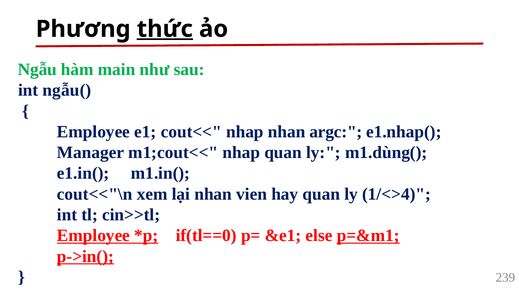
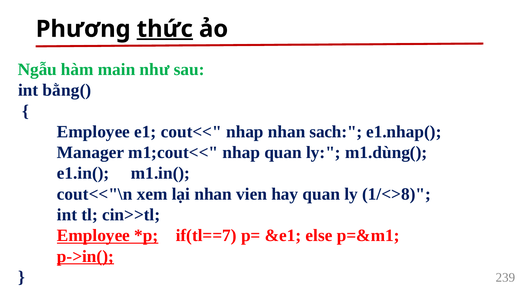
ngẫu(: ngẫu( -> bằng(
argc: argc -> sach
1/<>4: 1/<>4 -> 1/<>8
if(tl==0: if(tl==0 -> if(tl==7
p=&m1 underline: present -> none
